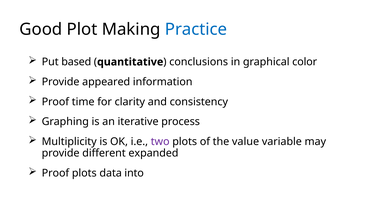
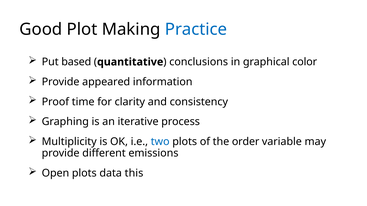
two colour: purple -> blue
value: value -> order
expanded: expanded -> emissions
Proof at (55, 173): Proof -> Open
into: into -> this
